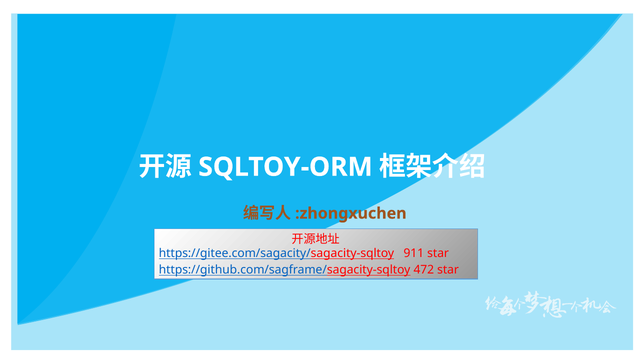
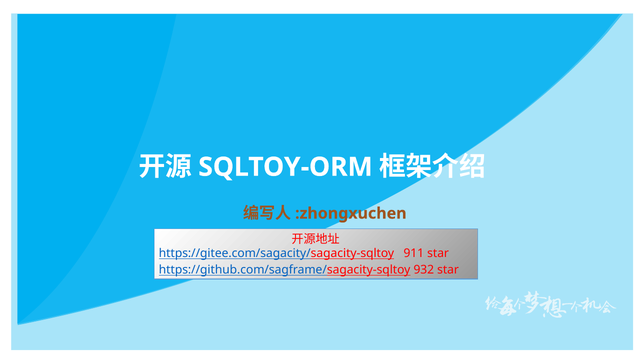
472: 472 -> 932
